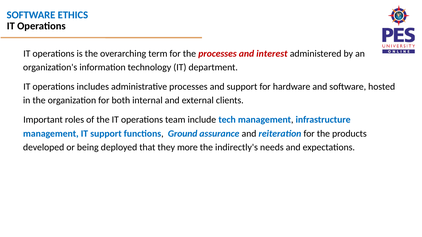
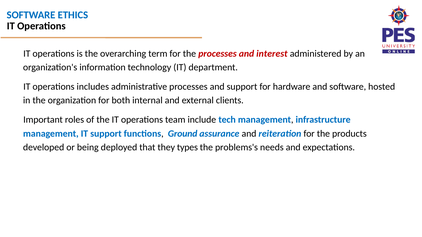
more: more -> types
indirectly's: indirectly's -> problems's
